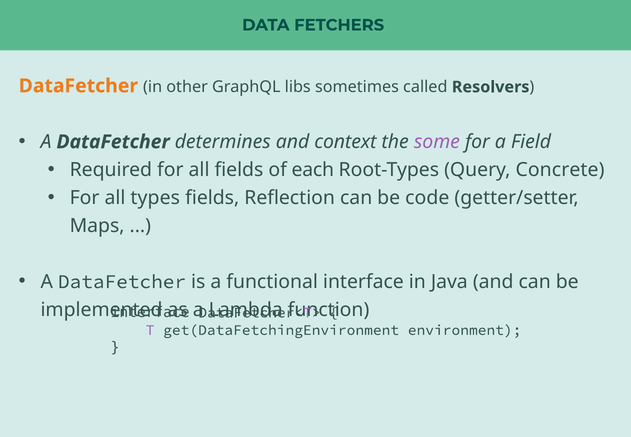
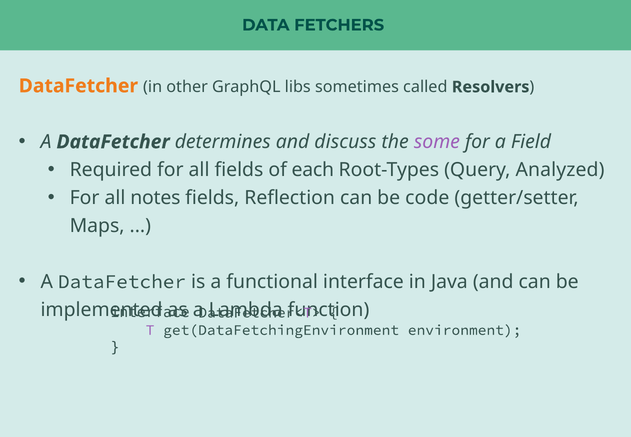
context: context -> discuss
Concrete: Concrete -> Analyzed
types: types -> notes
